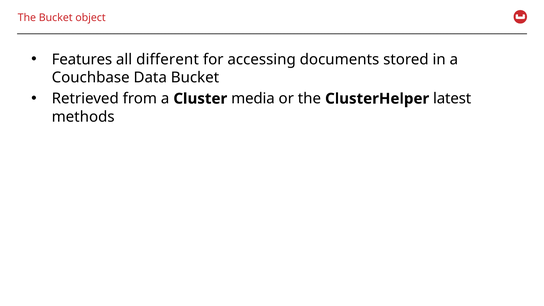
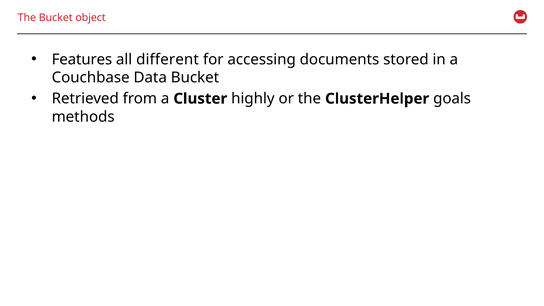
media: media -> highly
latest: latest -> goals
